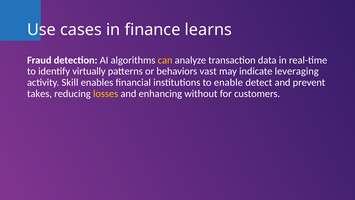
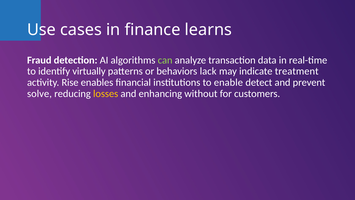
can colour: yellow -> light green
vast: vast -> lack
leveraging: leveraging -> treatment
Skill: Skill -> Rise
takes: takes -> solve
